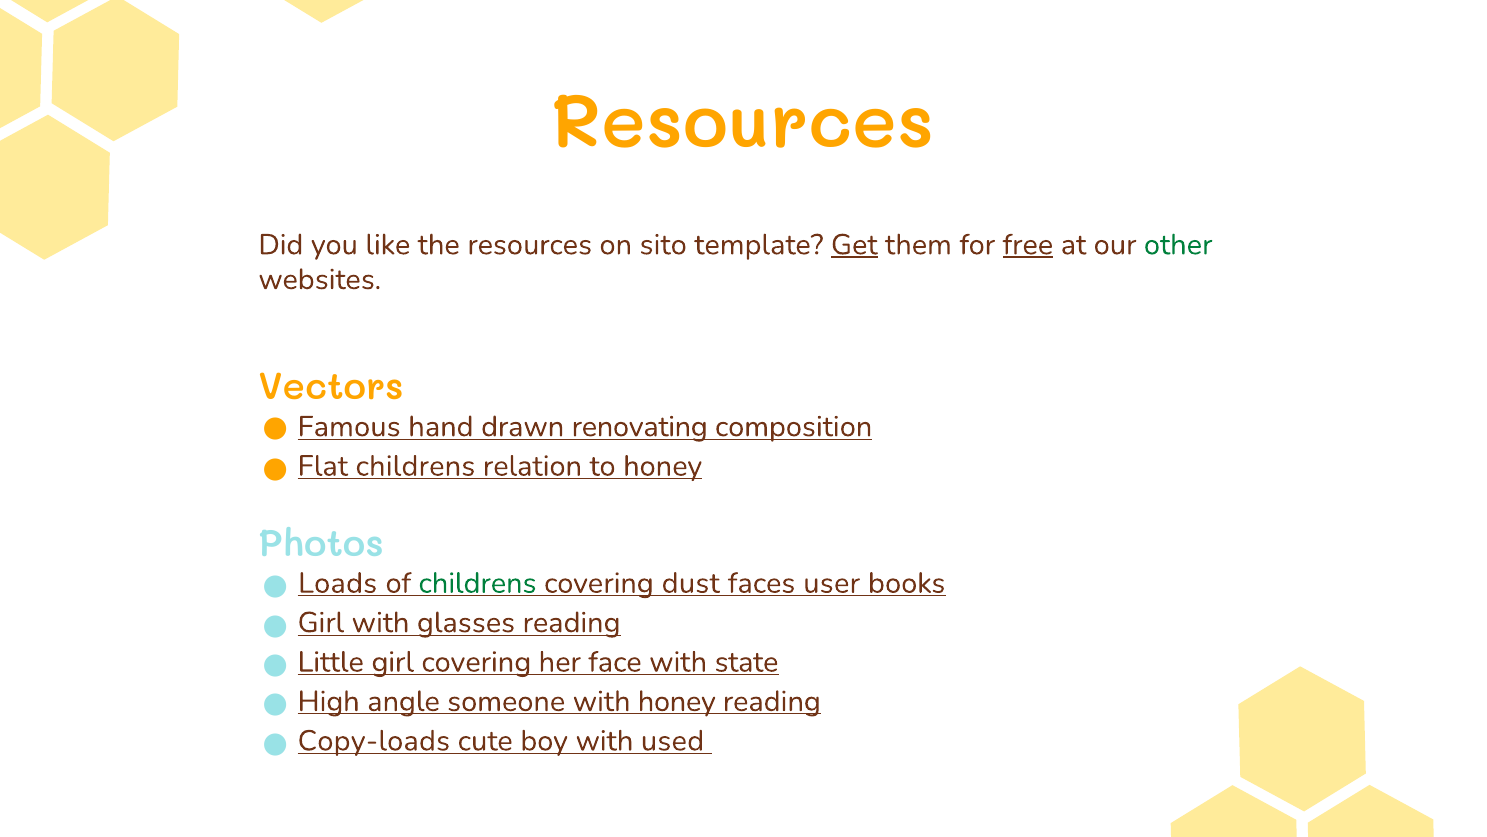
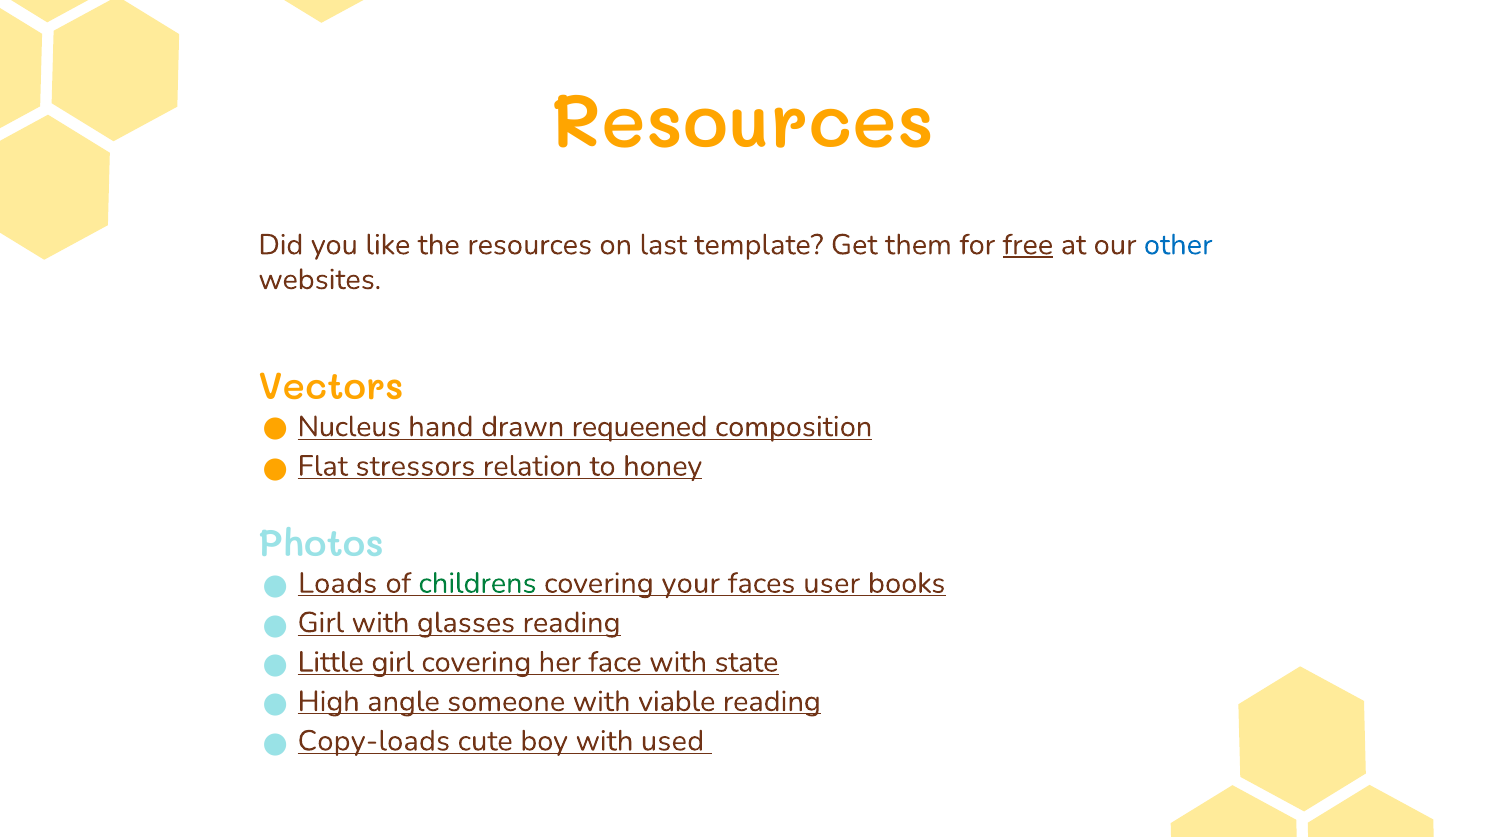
sito: sito -> last
Get underline: present -> none
other colour: green -> blue
Famous: Famous -> Nucleus
renovating: renovating -> requeened
Flat childrens: childrens -> stressors
dust: dust -> your
with honey: honey -> viable
